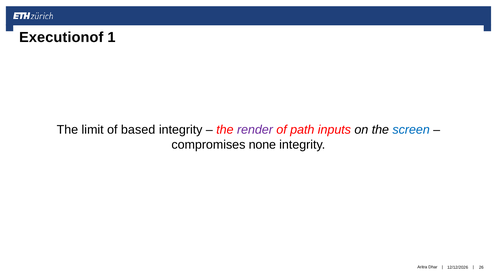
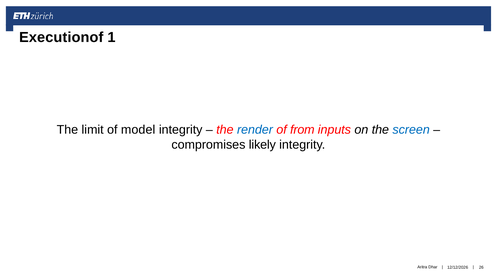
based: based -> model
render colour: purple -> blue
path: path -> from
none: none -> likely
